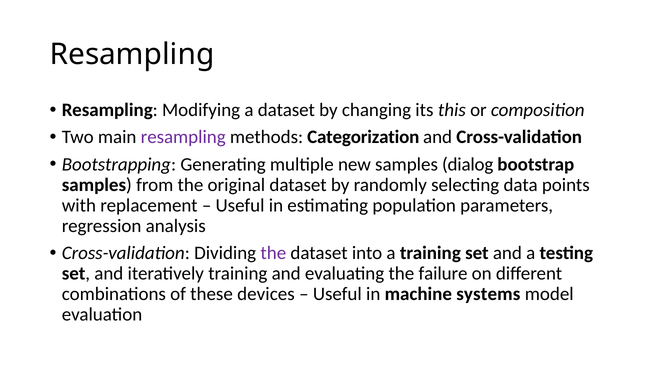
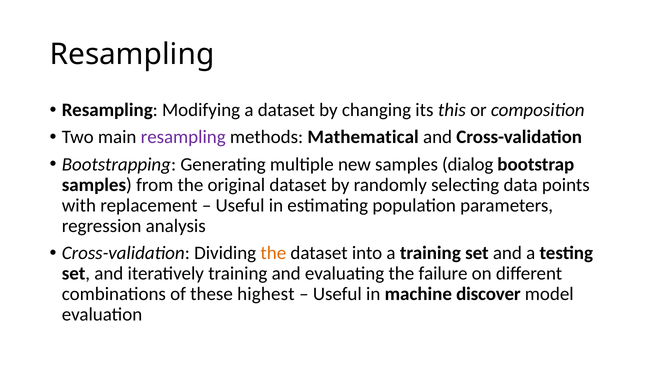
Categorization: Categorization -> Mathematical
the at (273, 253) colour: purple -> orange
devices: devices -> highest
systems: systems -> discover
